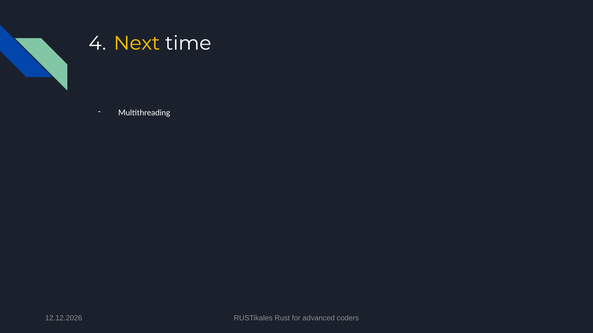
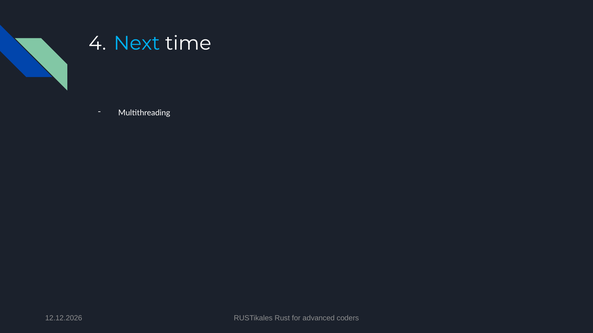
Next colour: yellow -> light blue
